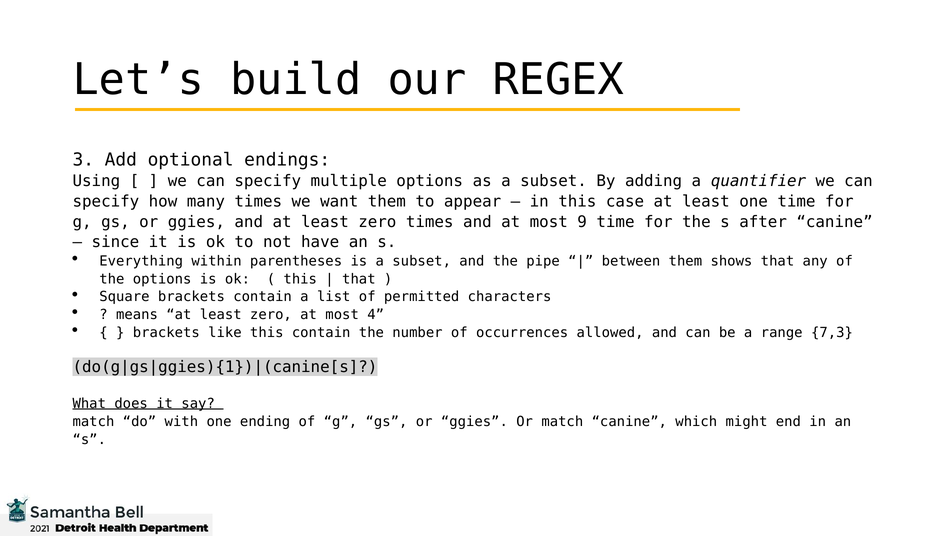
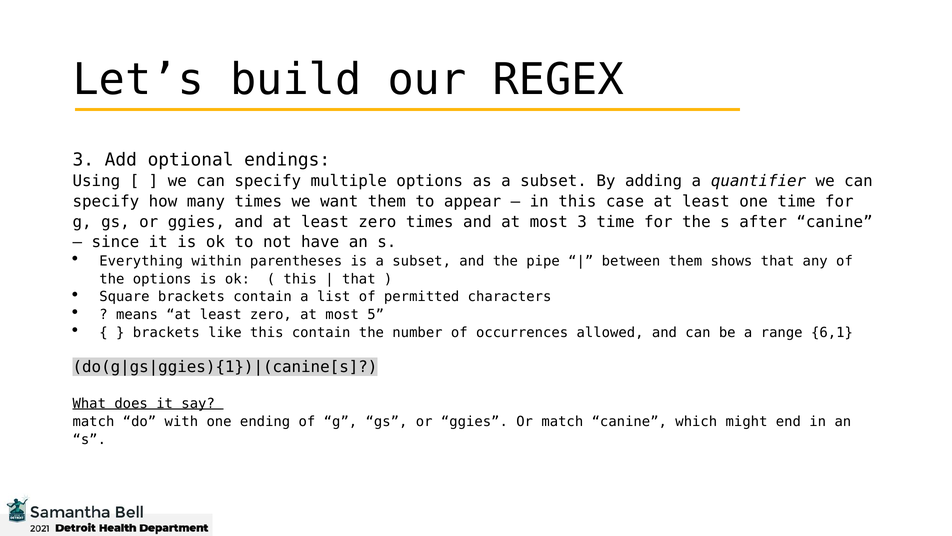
most 9: 9 -> 3
4: 4 -> 5
7,3: 7,3 -> 6,1
